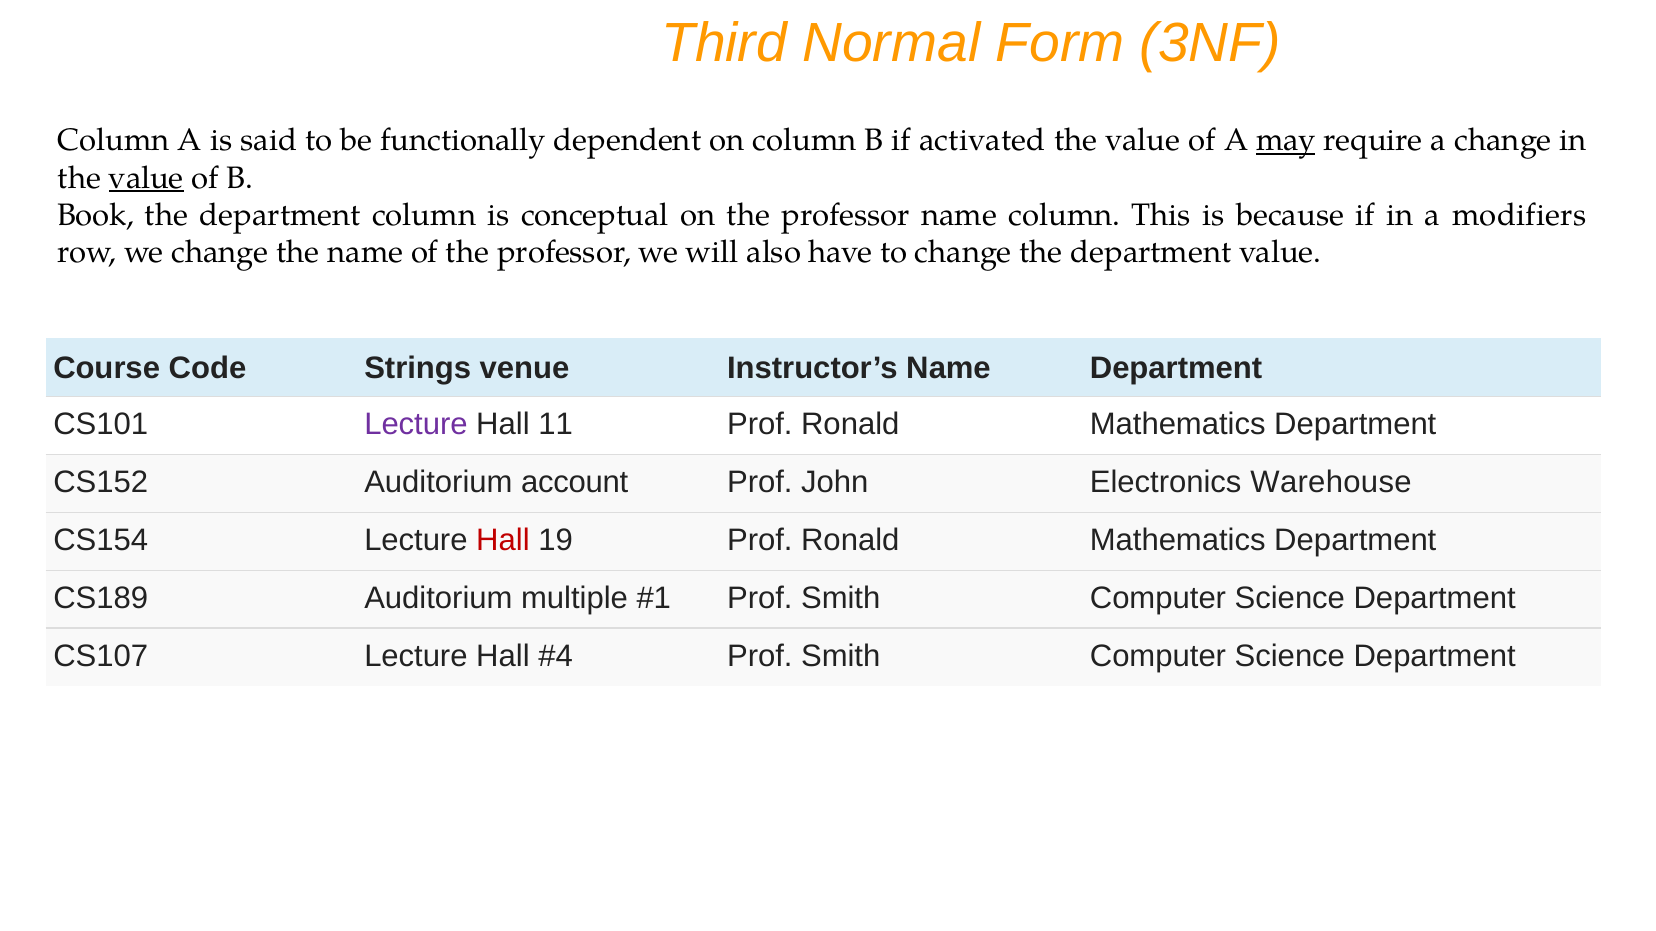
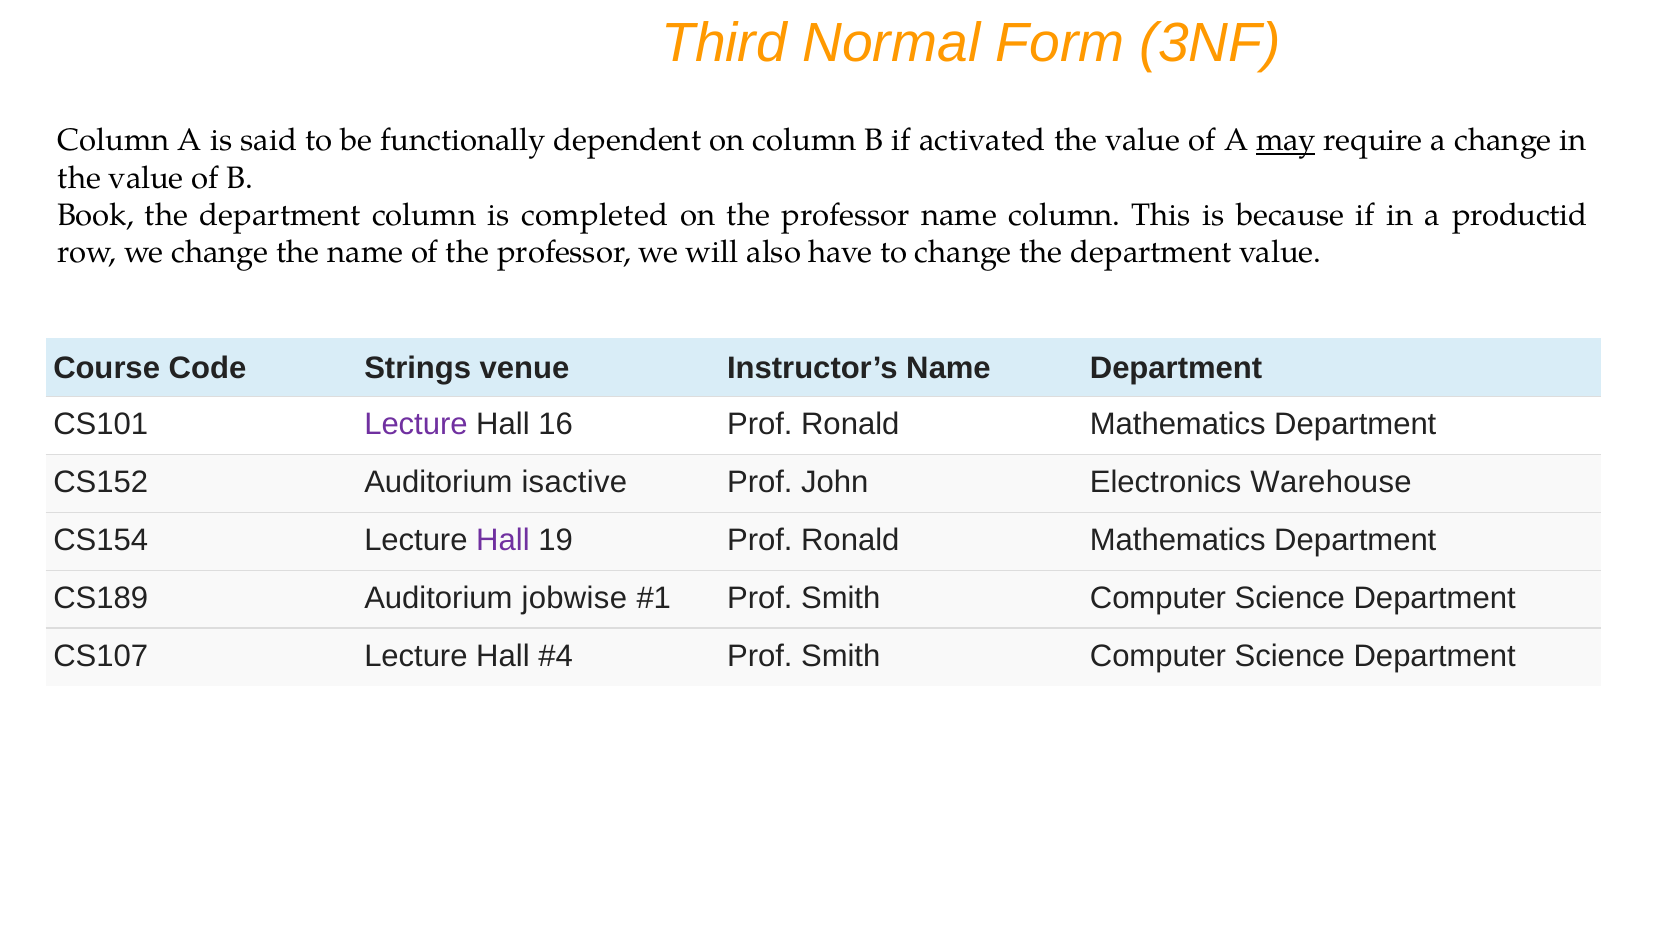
value at (146, 178) underline: present -> none
conceptual: conceptual -> completed
modifiers: modifiers -> productid
11: 11 -> 16
account: account -> isactive
Hall at (503, 541) colour: red -> purple
multiple: multiple -> jobwise
